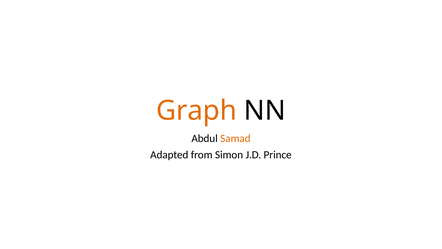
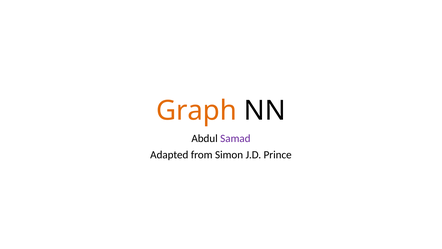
Samad colour: orange -> purple
